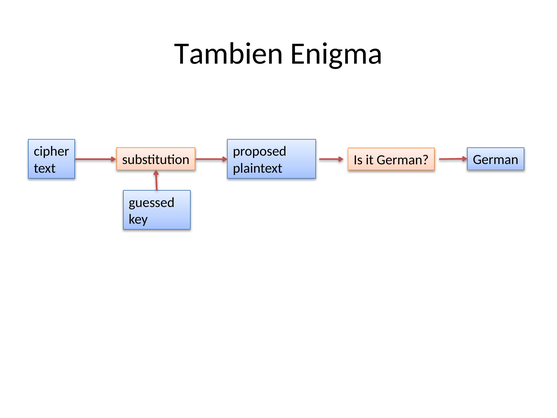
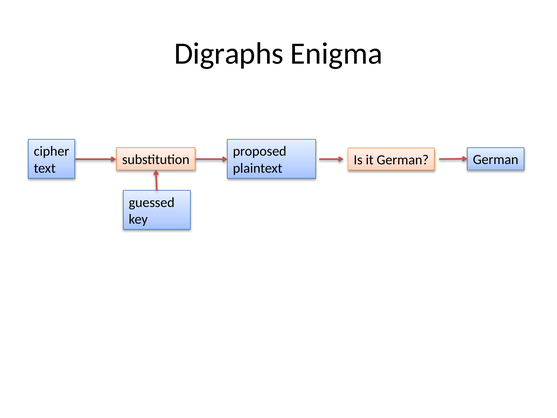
Tambien: Tambien -> Digraphs
